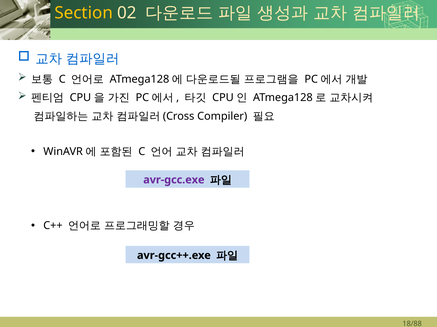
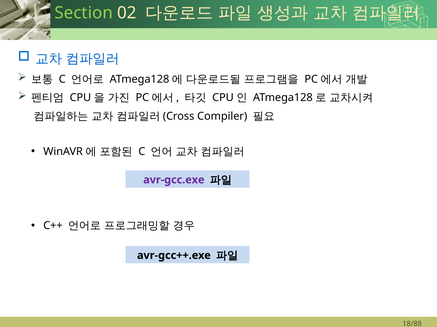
Section colour: yellow -> light green
